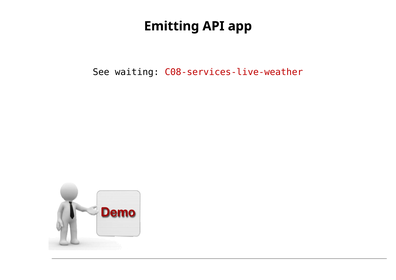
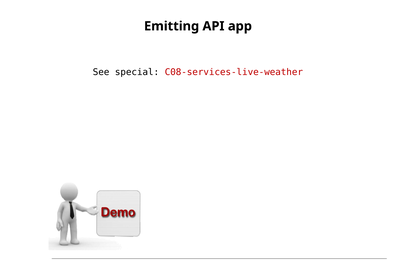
waiting: waiting -> special
